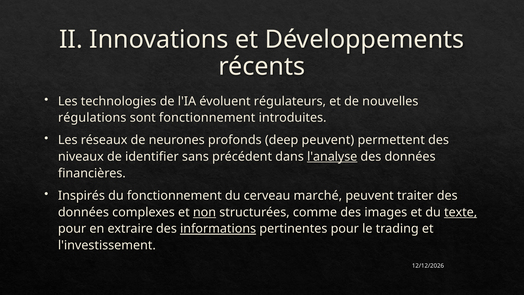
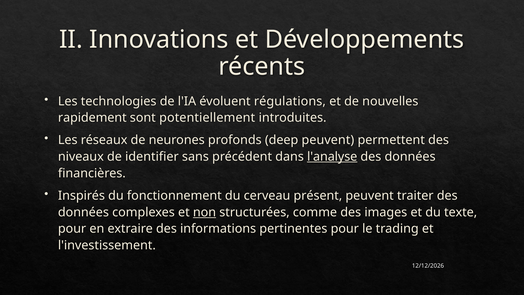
régulateurs: régulateurs -> régulations
régulations: régulations -> rapidement
sont fonctionnement: fonctionnement -> potentiellement
marché: marché -> présent
texte underline: present -> none
informations underline: present -> none
